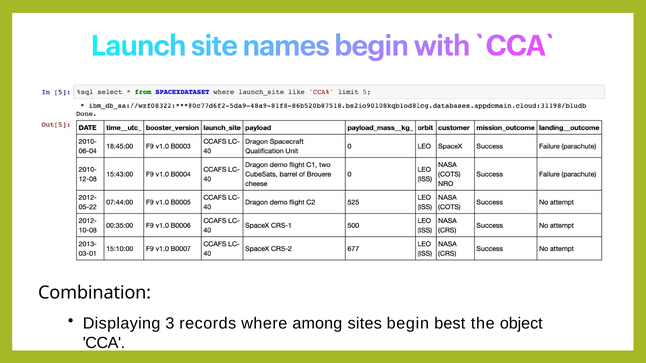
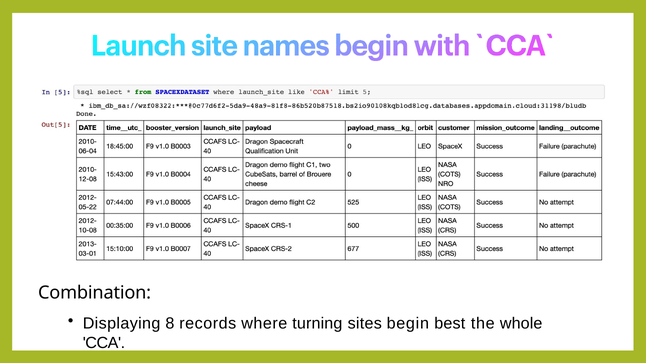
3: 3 -> 8
among: among -> turning
object: object -> whole
